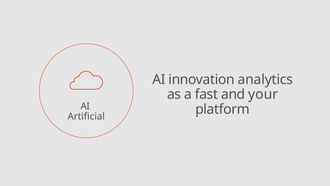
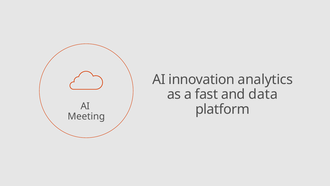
your: your -> data
Artificial: Artificial -> Meeting
